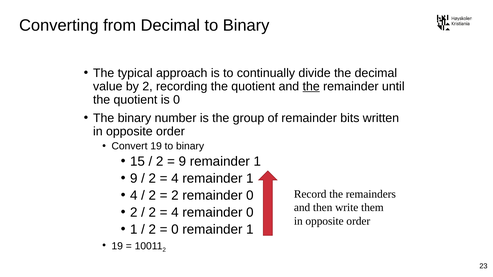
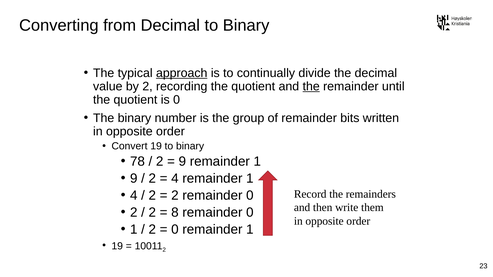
approach underline: none -> present
15: 15 -> 78
4 at (175, 213): 4 -> 8
